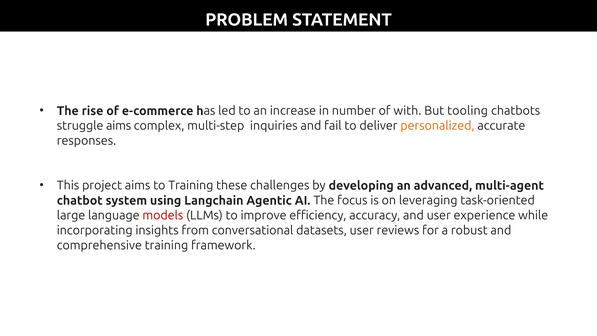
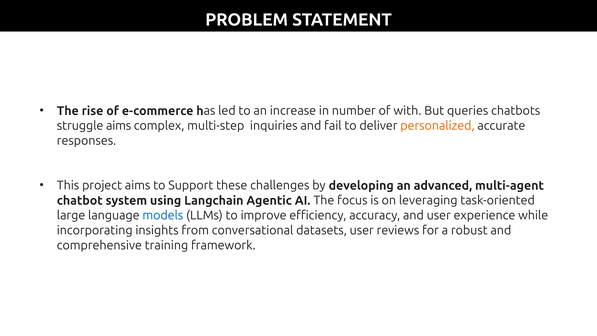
tooling: tooling -> queries
to Training: Training -> Support
models colour: red -> blue
